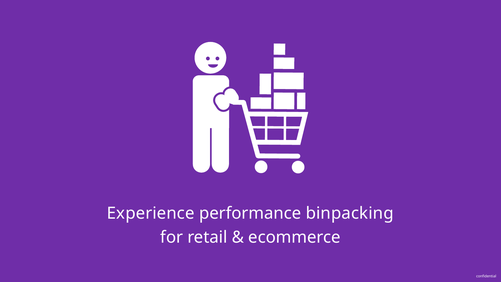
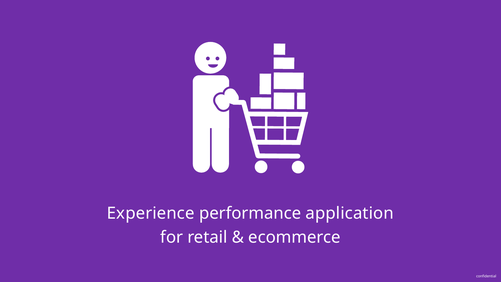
binpacking: binpacking -> application
